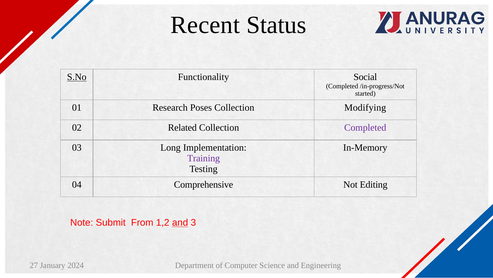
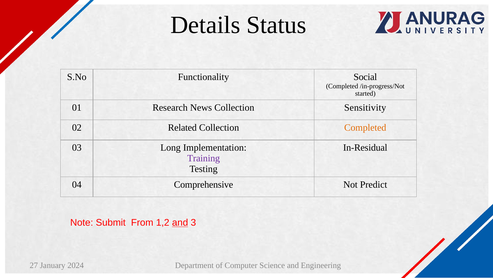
Recent: Recent -> Details
S.No underline: present -> none
Poses: Poses -> News
Modifying: Modifying -> Sensitivity
Completed at (365, 127) colour: purple -> orange
In-Memory: In-Memory -> In-Residual
Editing: Editing -> Predict
